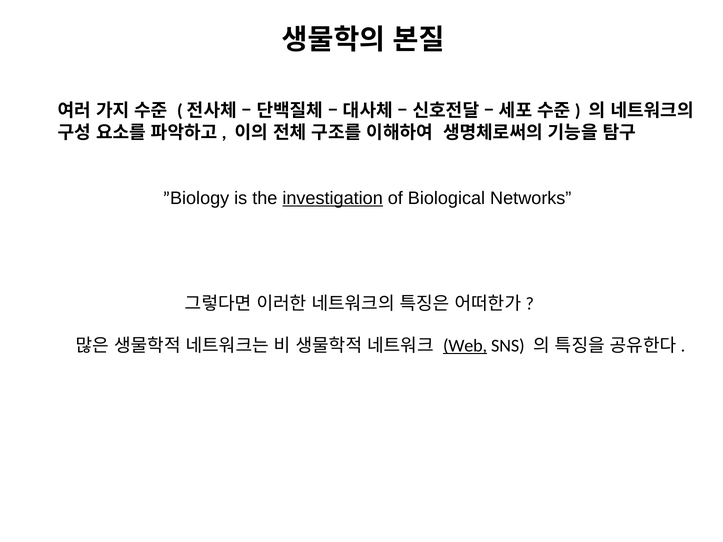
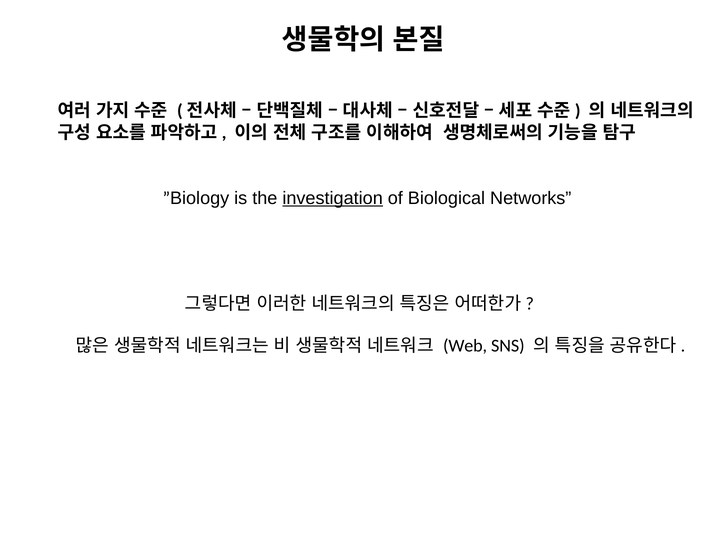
Web underline: present -> none
